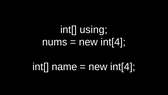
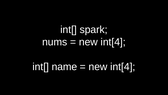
using: using -> spark
